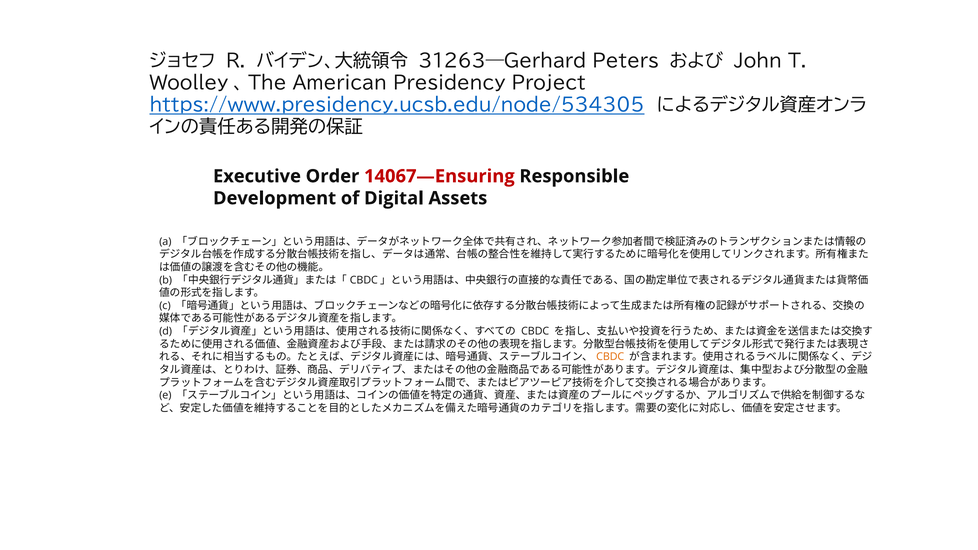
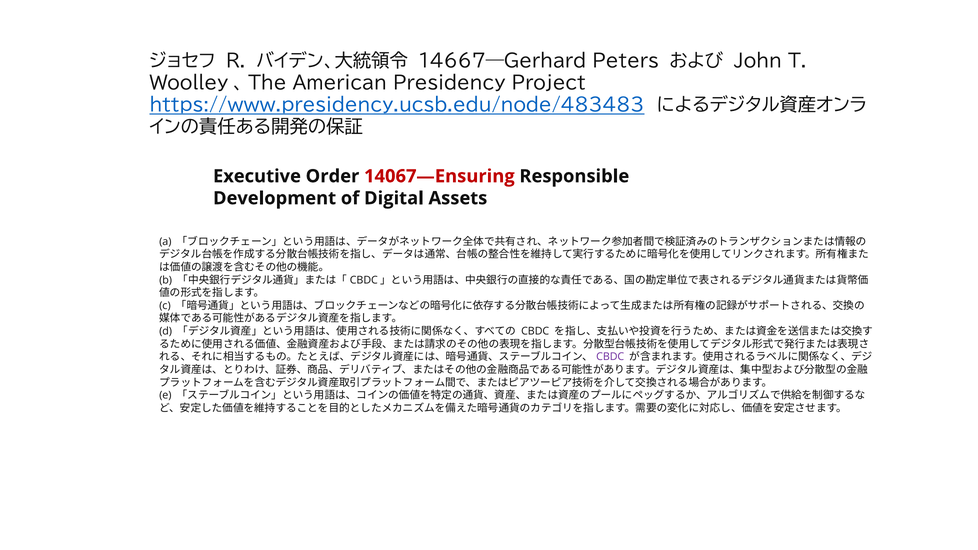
31263—Gerhard: 31263—Gerhard -> 14667—Gerhard
https://www.presidency.ucsb.edu/node/534305: https://www.presidency.ucsb.edu/node/534305 -> https://www.presidency.ucsb.edu/node/483483
CBDC at (610, 357) colour: orange -> purple
